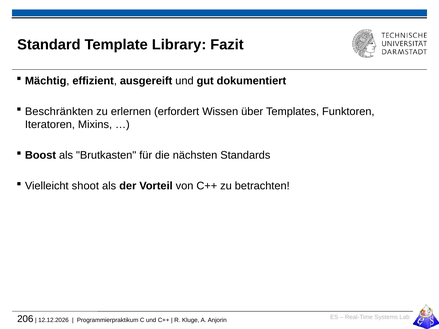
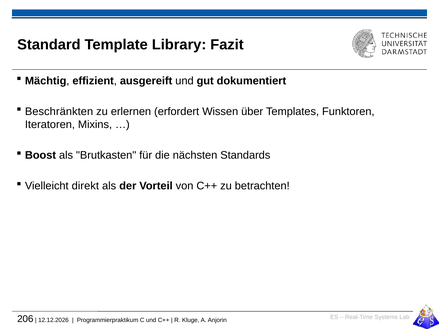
shoot: shoot -> direkt
